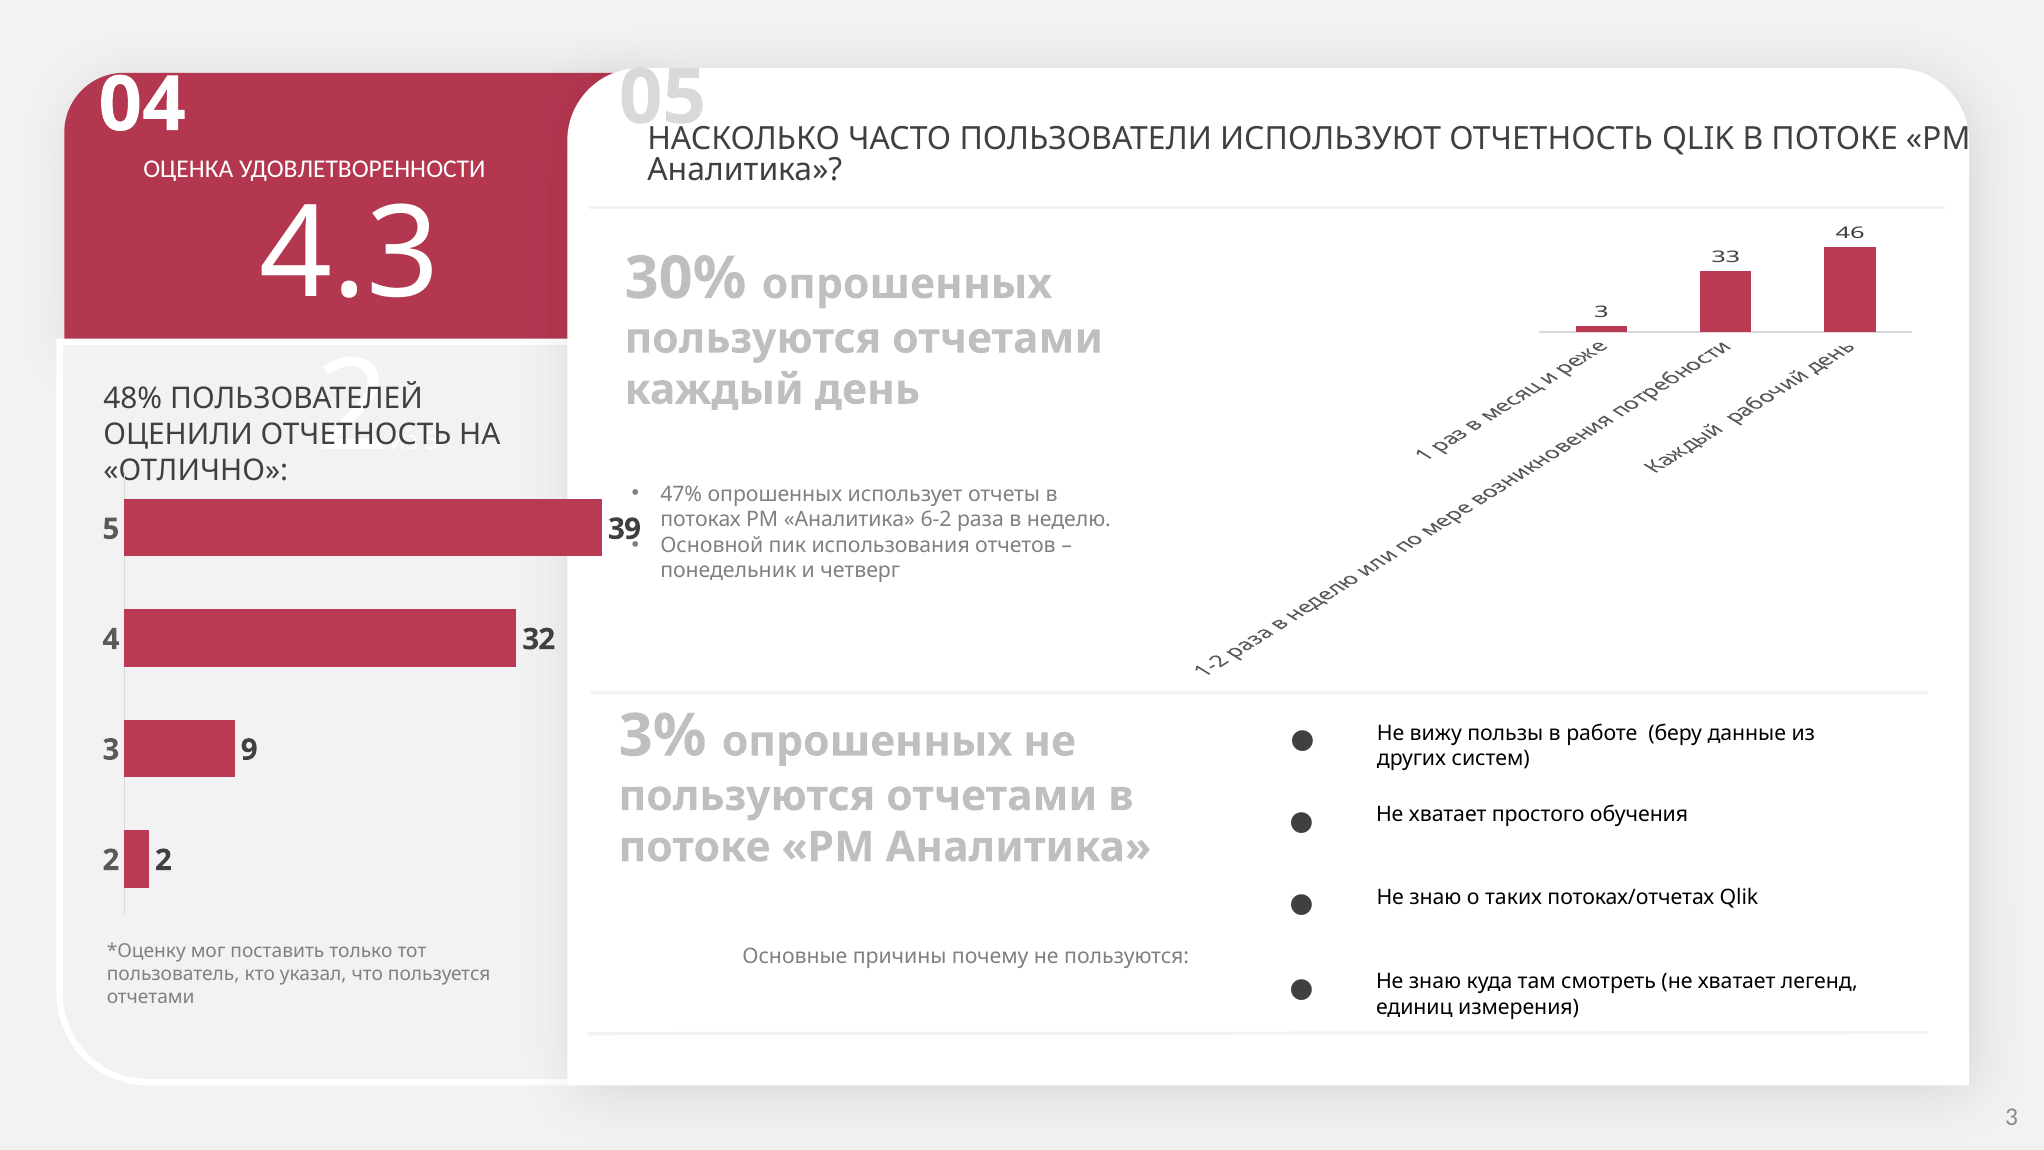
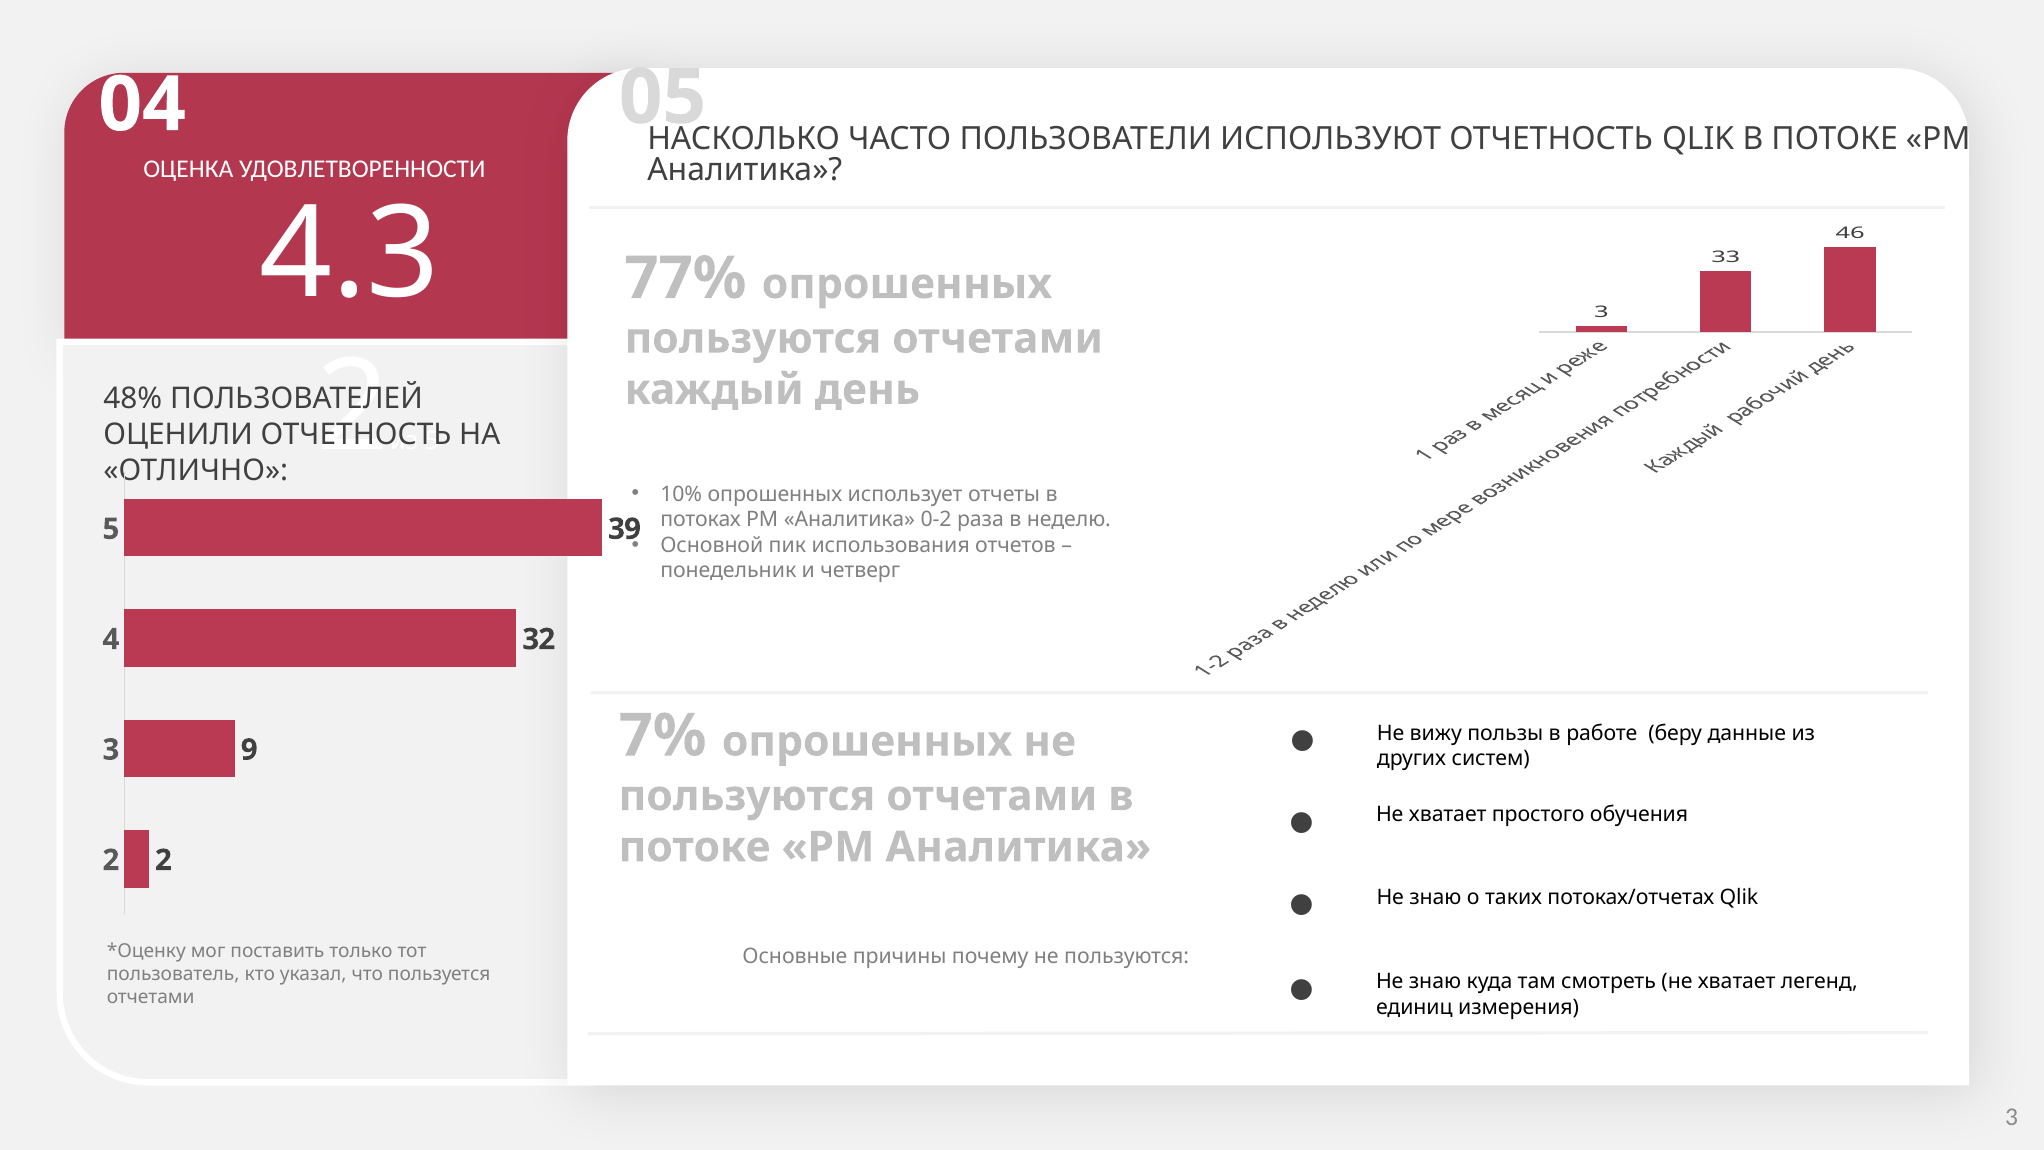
30%: 30% -> 77%
47%: 47% -> 10%
6-2: 6-2 -> 0-2
3%: 3% -> 7%
